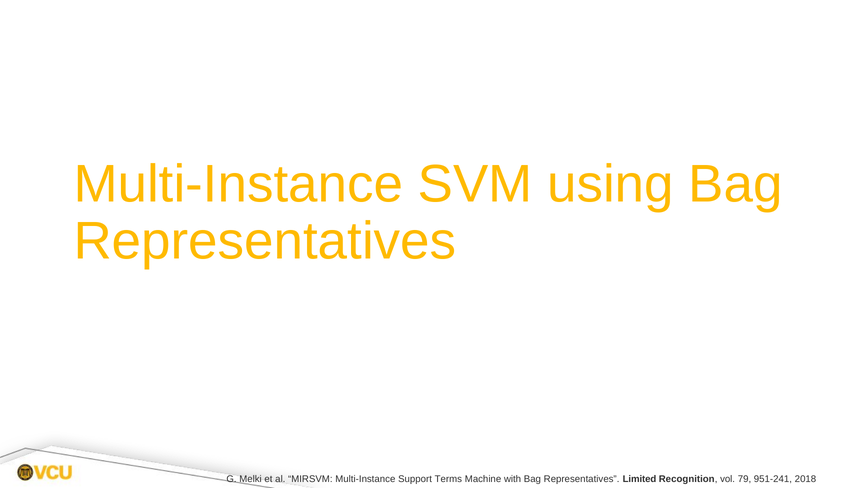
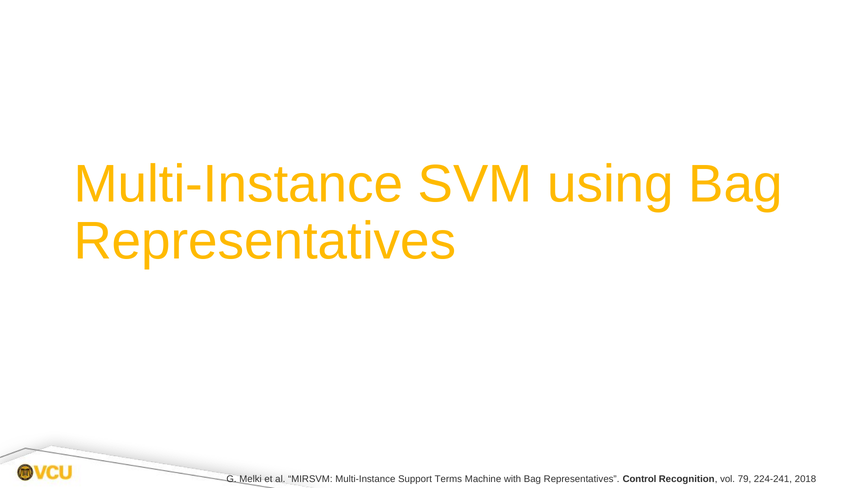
Limited: Limited -> Control
951-241: 951-241 -> 224-241
